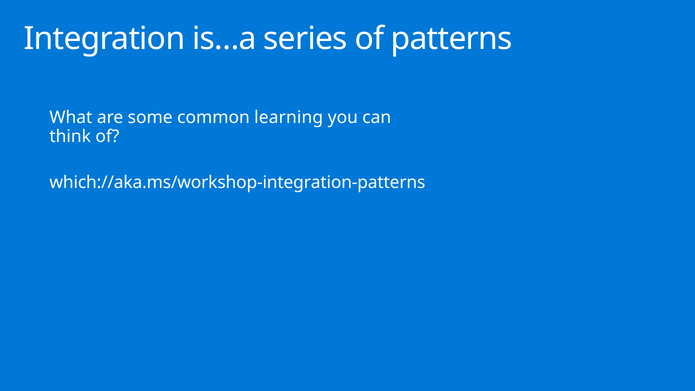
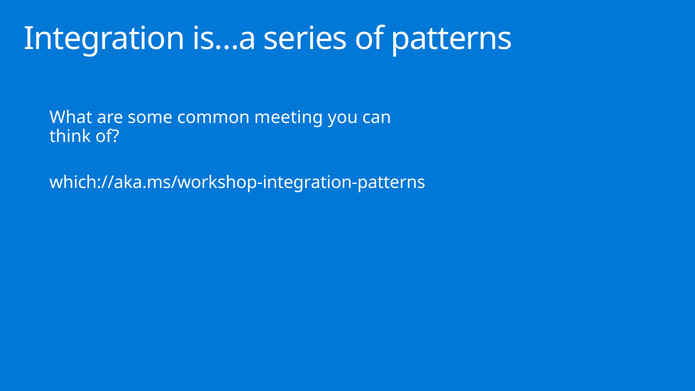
learning: learning -> meeting
